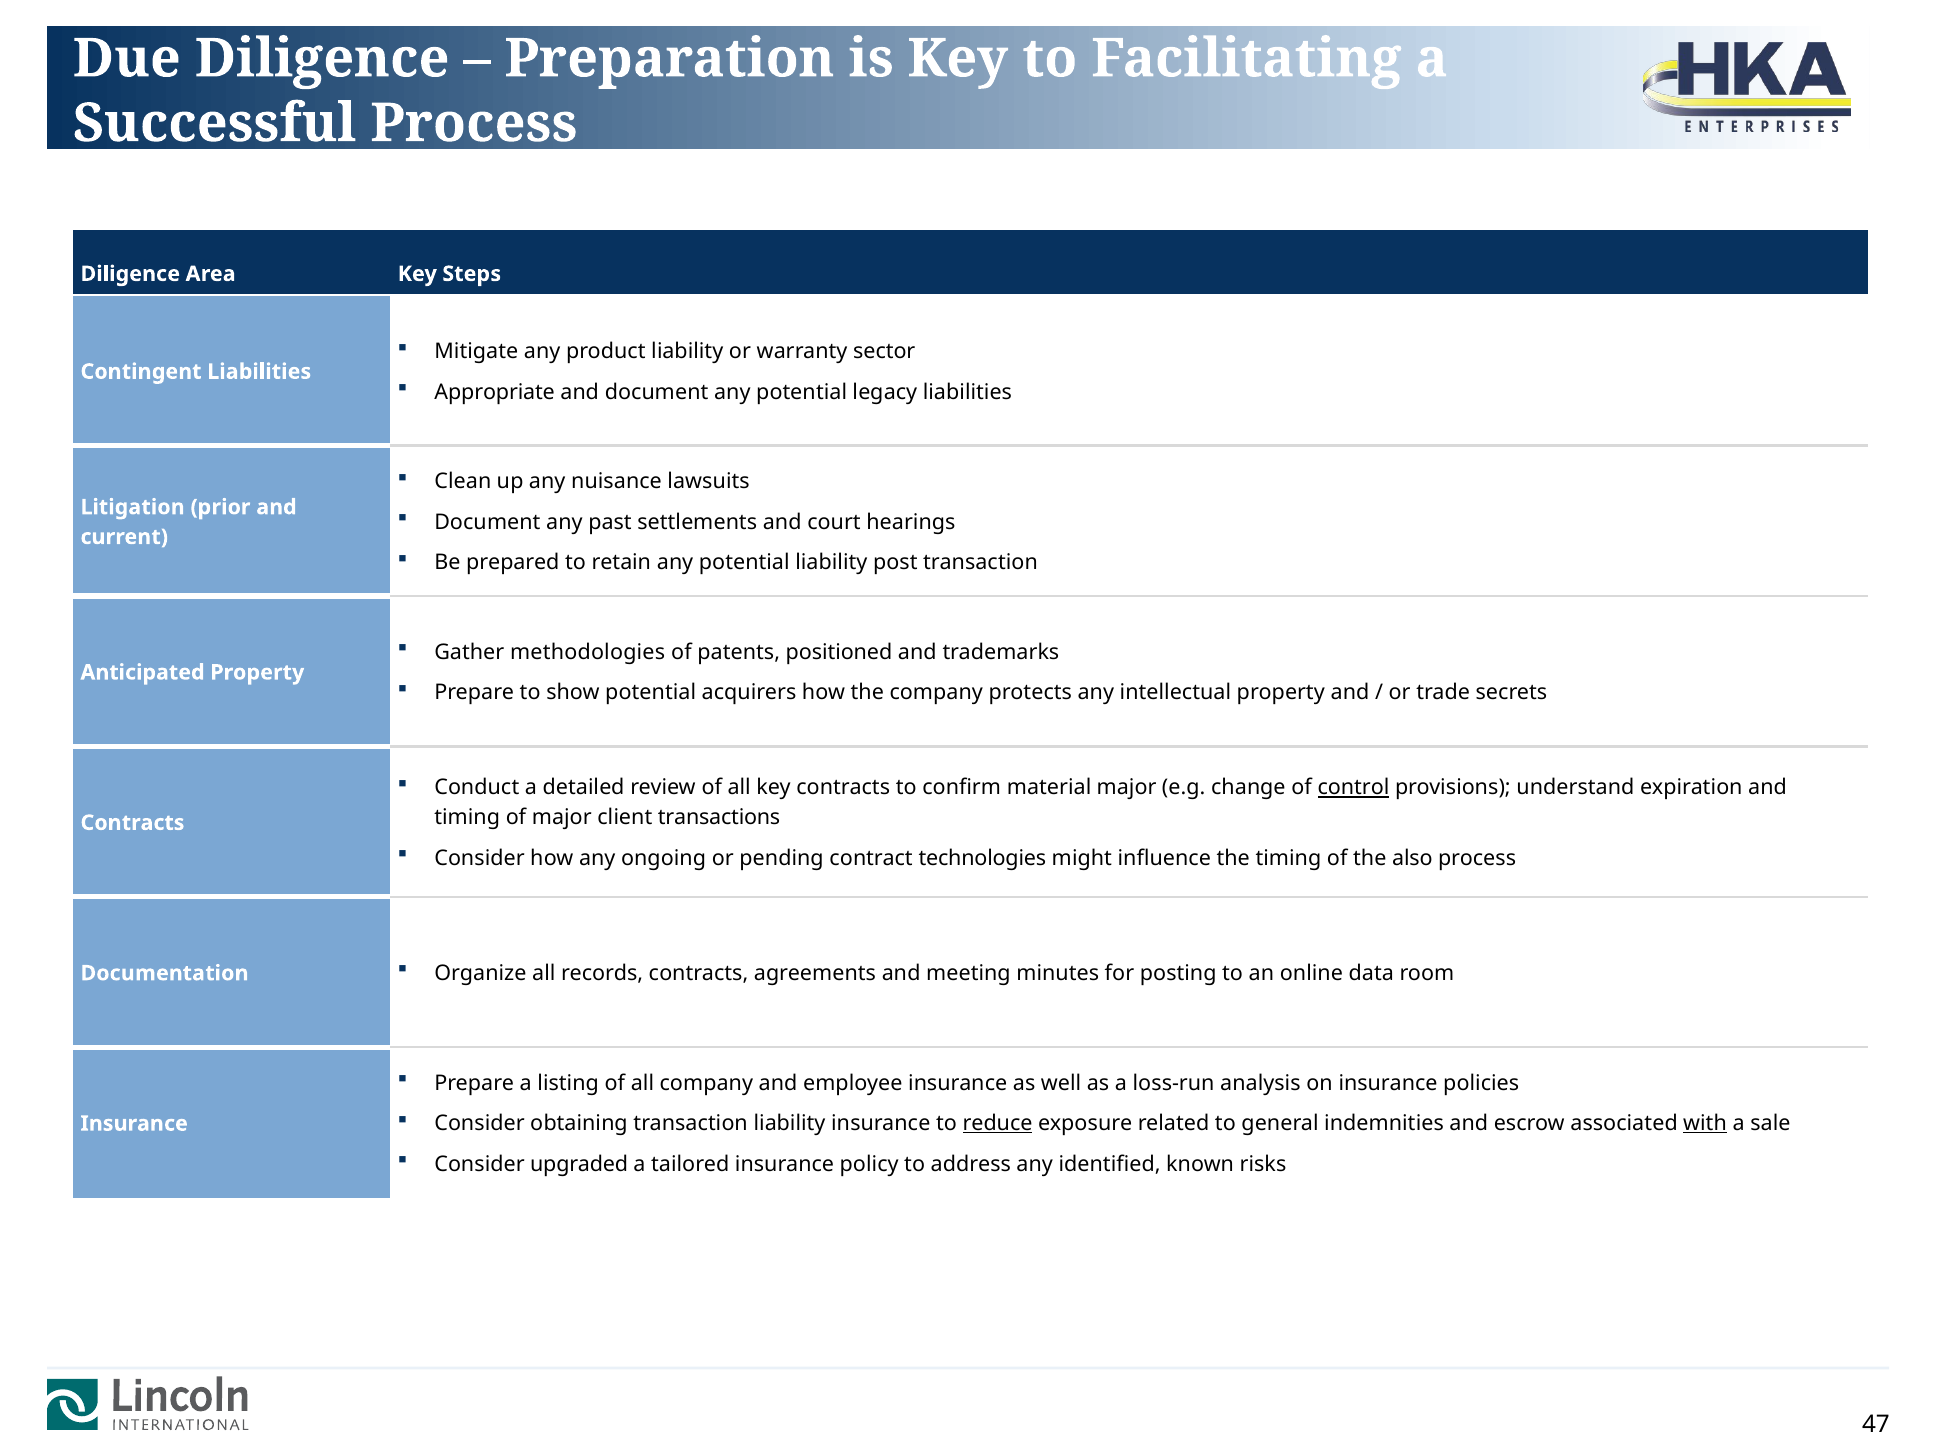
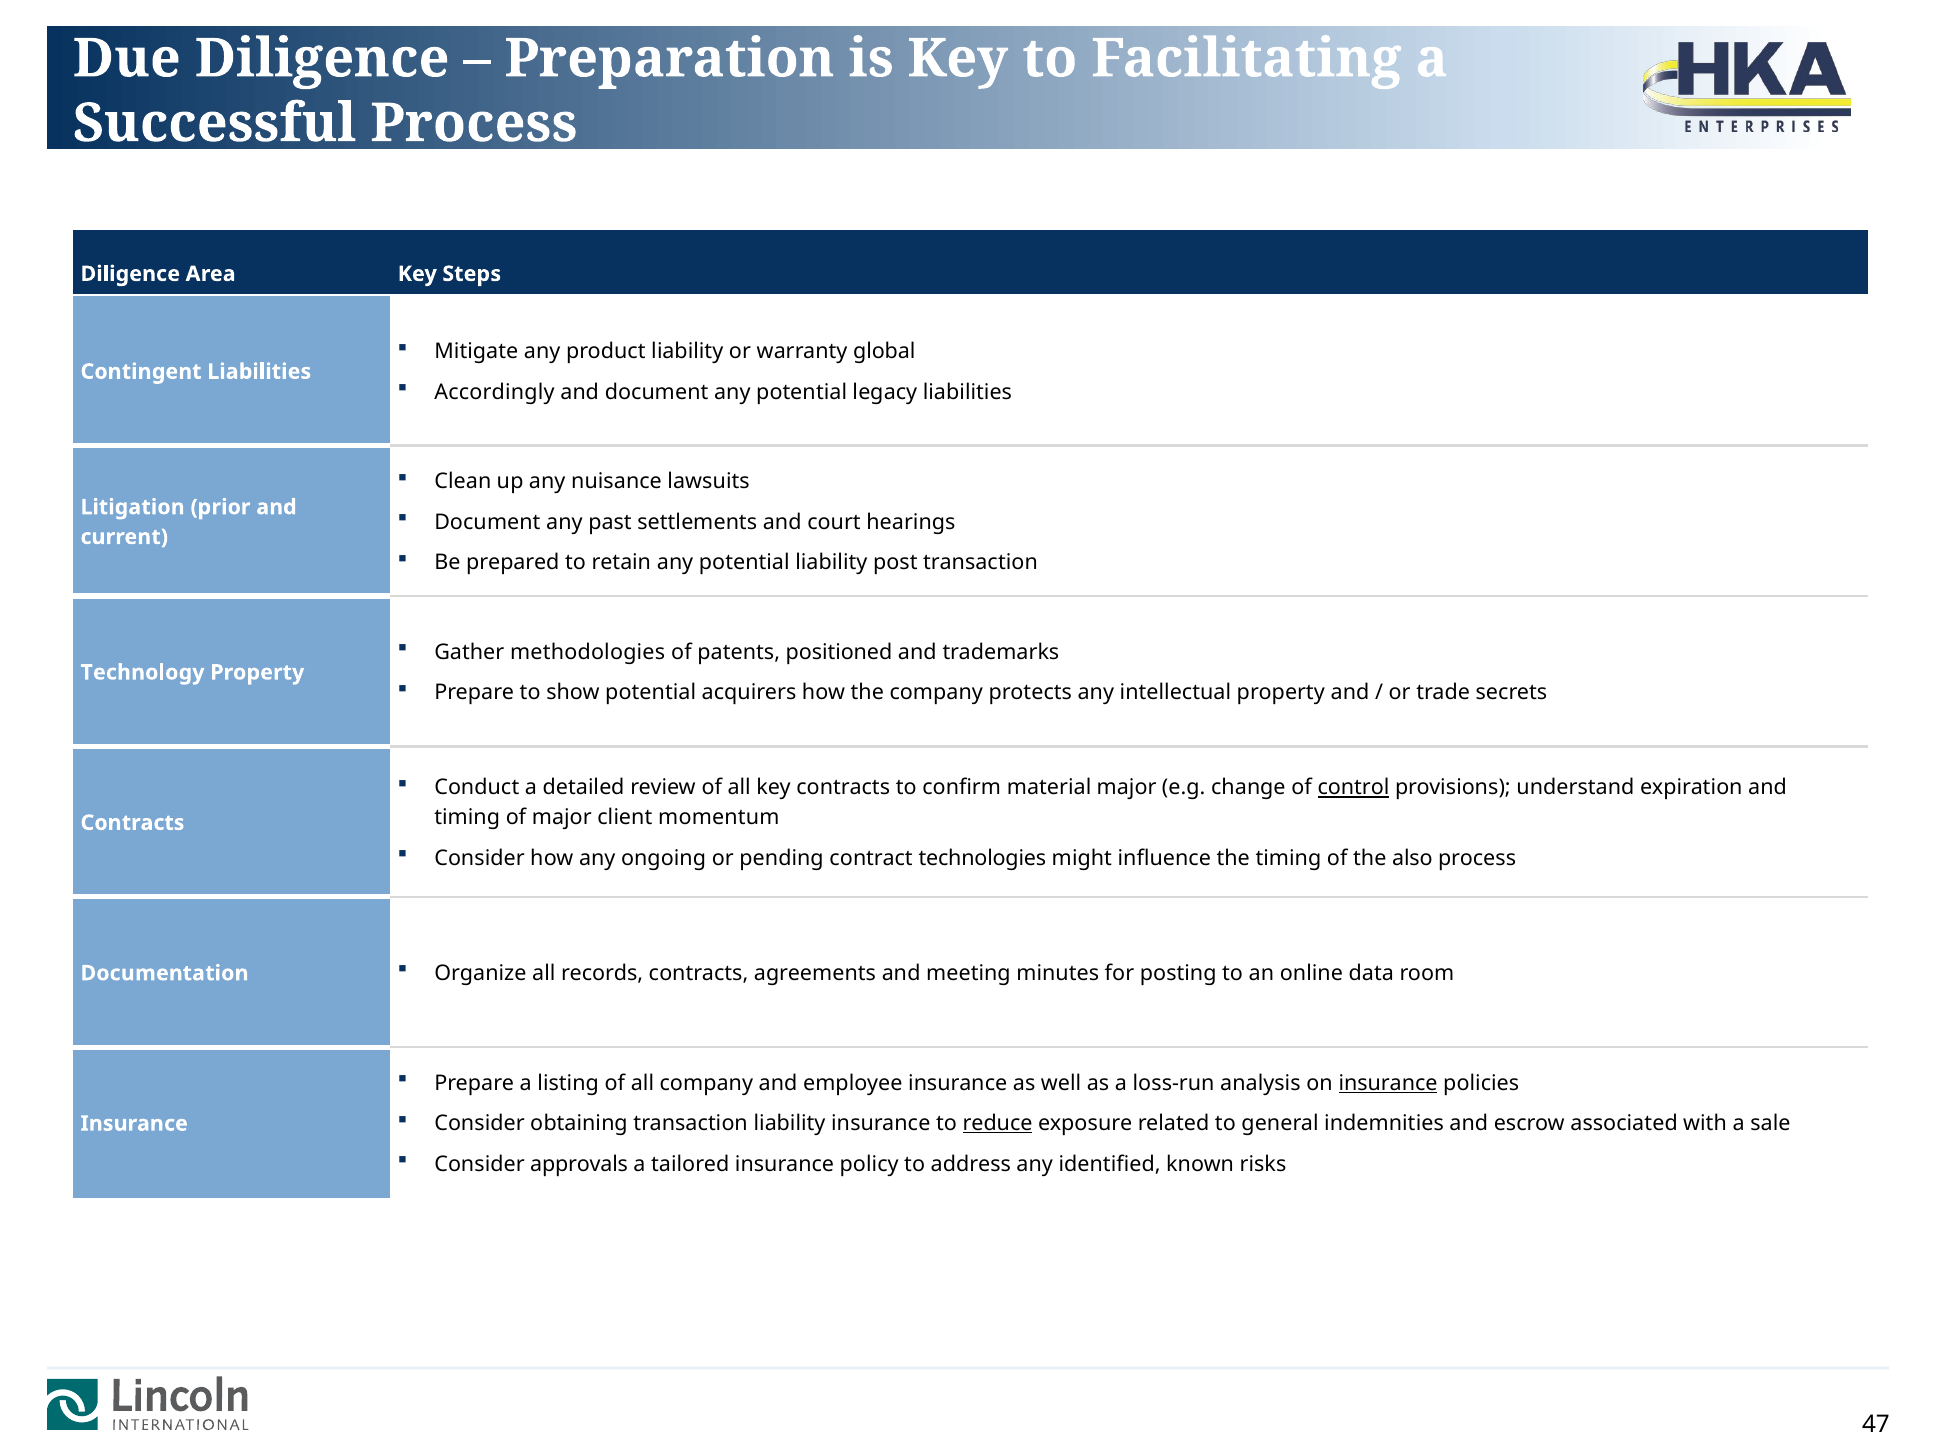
sector: sector -> global
Appropriate: Appropriate -> Accordingly
Anticipated: Anticipated -> Technology
transactions: transactions -> momentum
insurance at (1388, 1082) underline: none -> present
with underline: present -> none
upgraded: upgraded -> approvals
